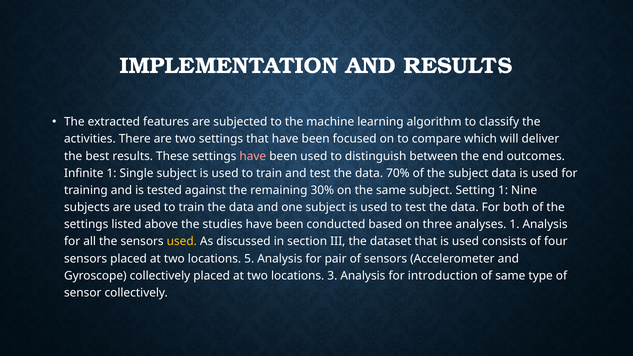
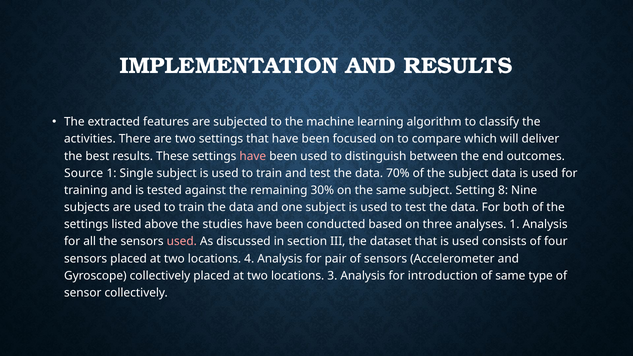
Infinite: Infinite -> Source
Setting 1: 1 -> 8
used at (182, 242) colour: yellow -> pink
5: 5 -> 4
